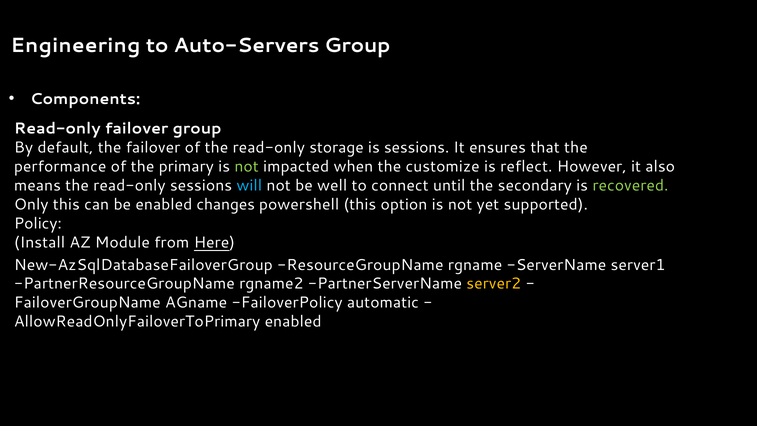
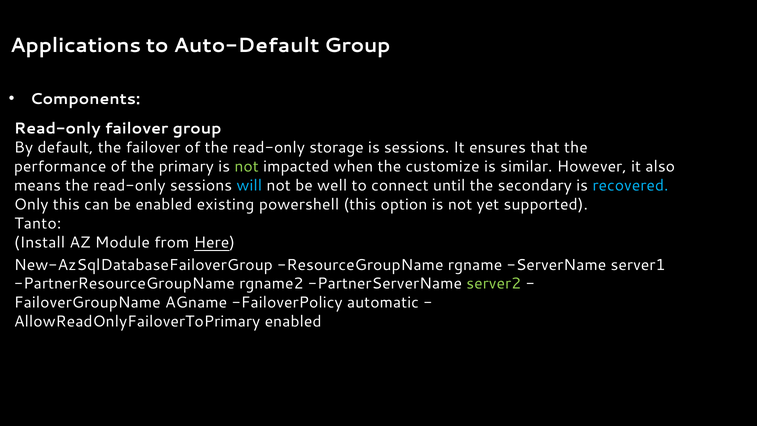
Engineering: Engineering -> Applications
Auto-Servers: Auto-Servers -> Auto-Default
reflect: reflect -> similar
recovered colour: light green -> light blue
changes: changes -> existing
Policy: Policy -> Tanto
server2 colour: yellow -> light green
